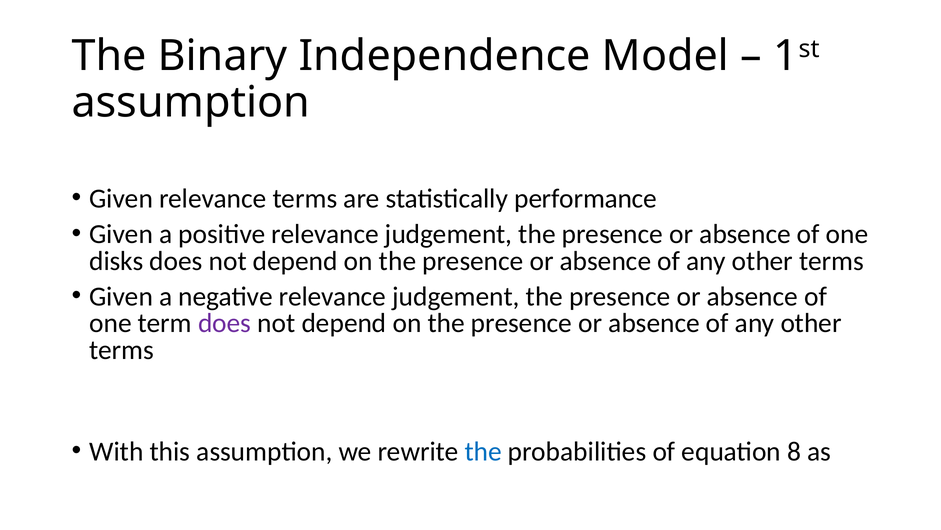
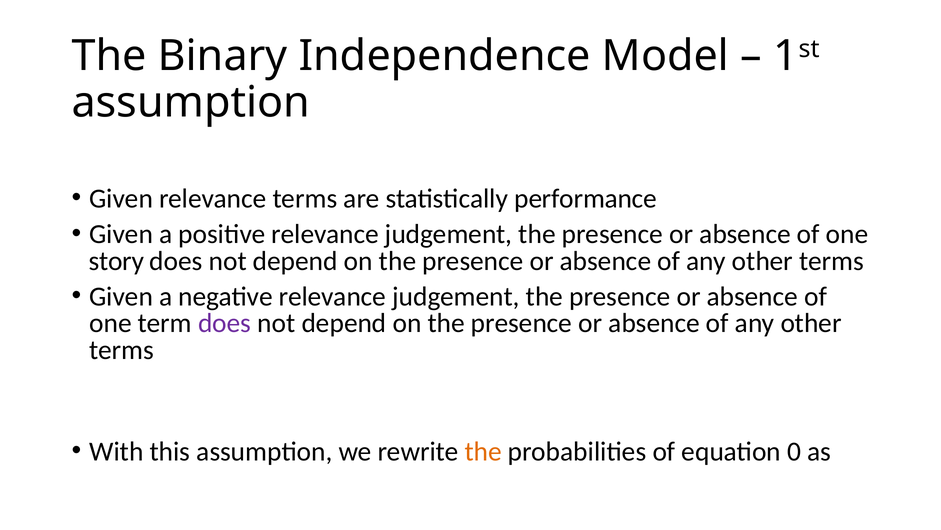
disks: disks -> story
the at (483, 451) colour: blue -> orange
8: 8 -> 0
